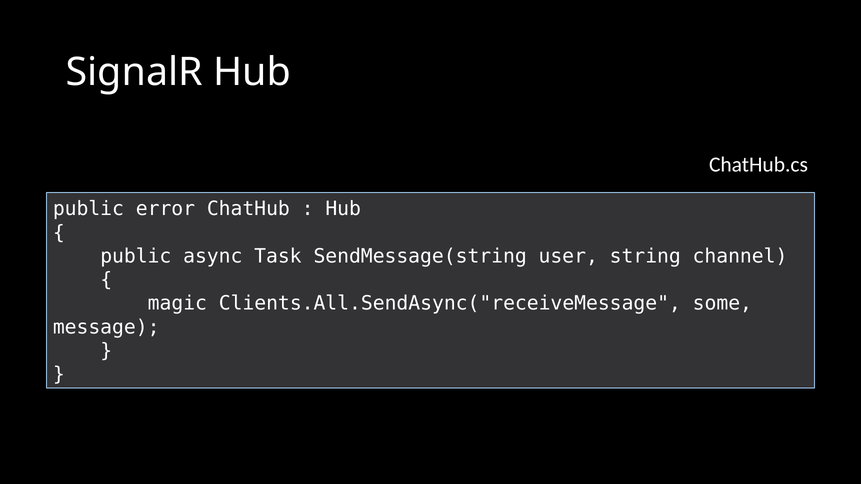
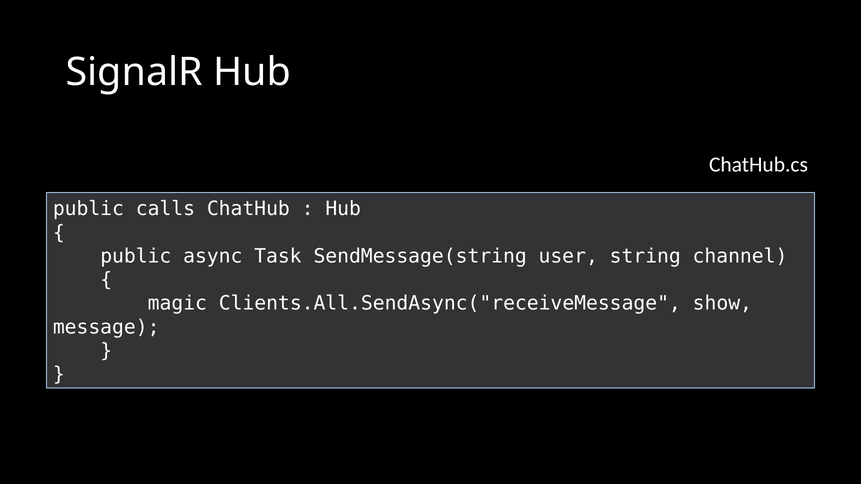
error: error -> calls
some: some -> show
